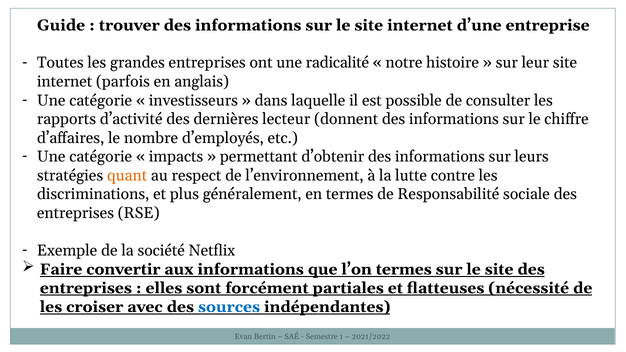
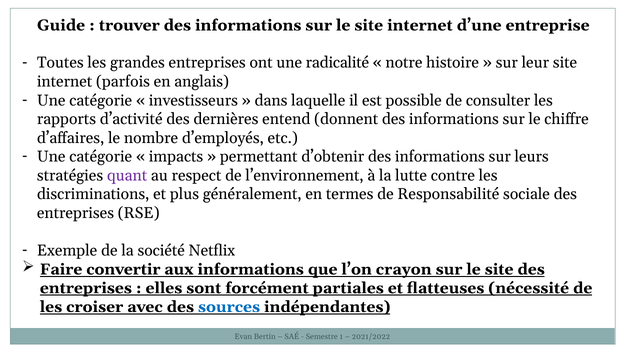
lecteur: lecteur -> entend
quant colour: orange -> purple
l’on termes: termes -> crayon
